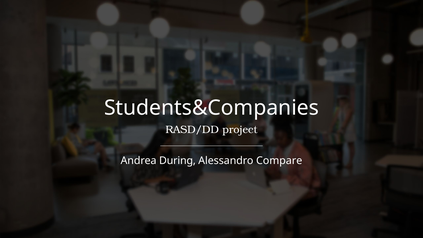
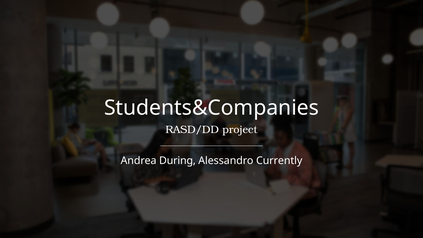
Compare: Compare -> Currently
